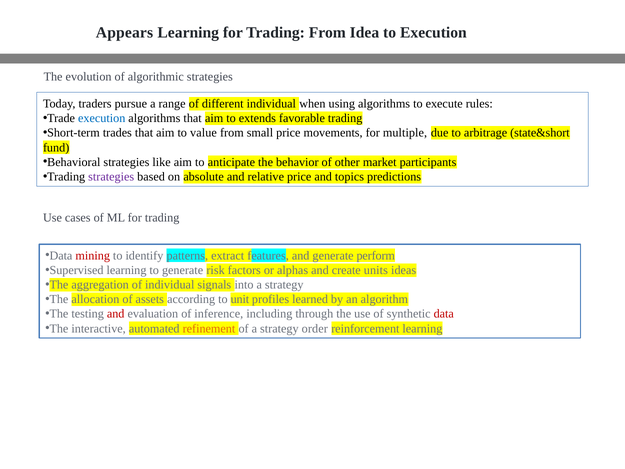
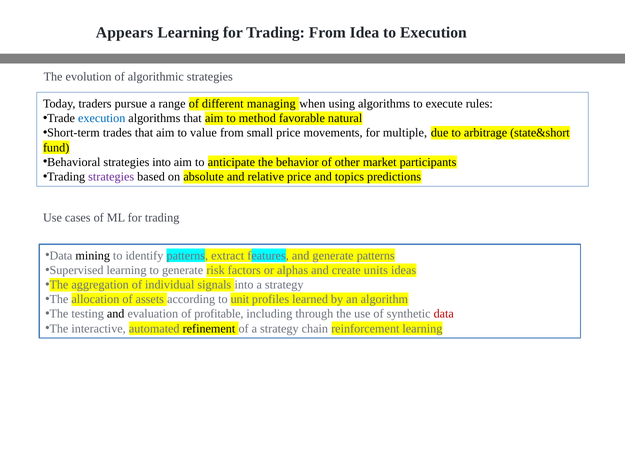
different individual: individual -> managing
extends: extends -> method
favorable trading: trading -> natural
strategies like: like -> into
mining colour: red -> black
generate perform: perform -> patterns
and at (116, 314) colour: red -> black
inference: inference -> profitable
refinement colour: orange -> black
order: order -> chain
